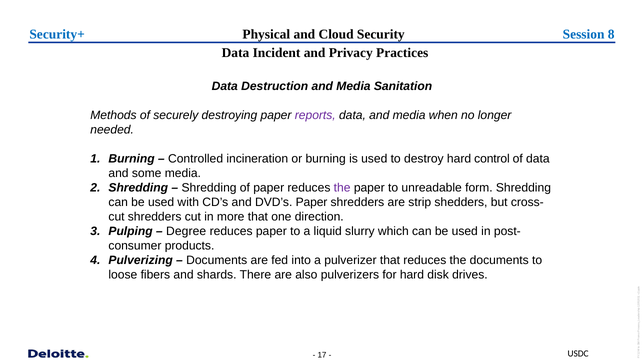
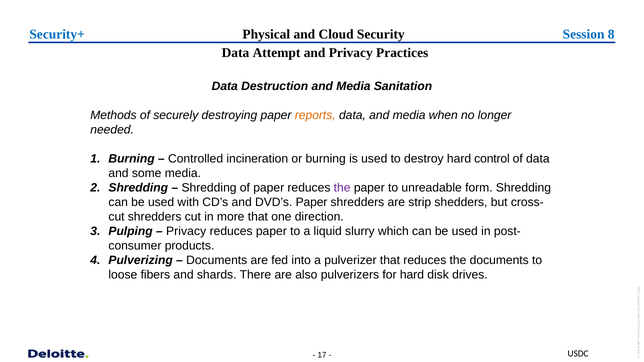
Incident: Incident -> Attempt
reports colour: purple -> orange
Degree at (186, 231): Degree -> Privacy
